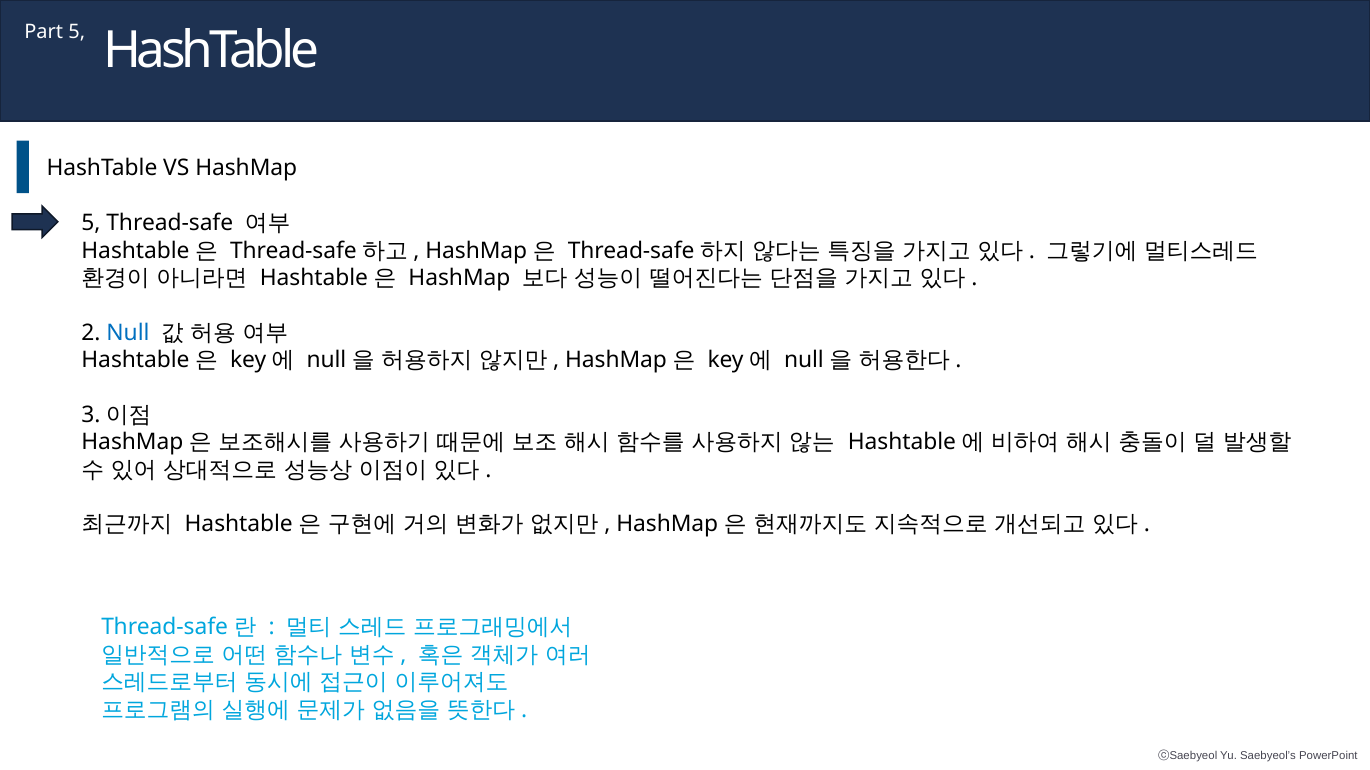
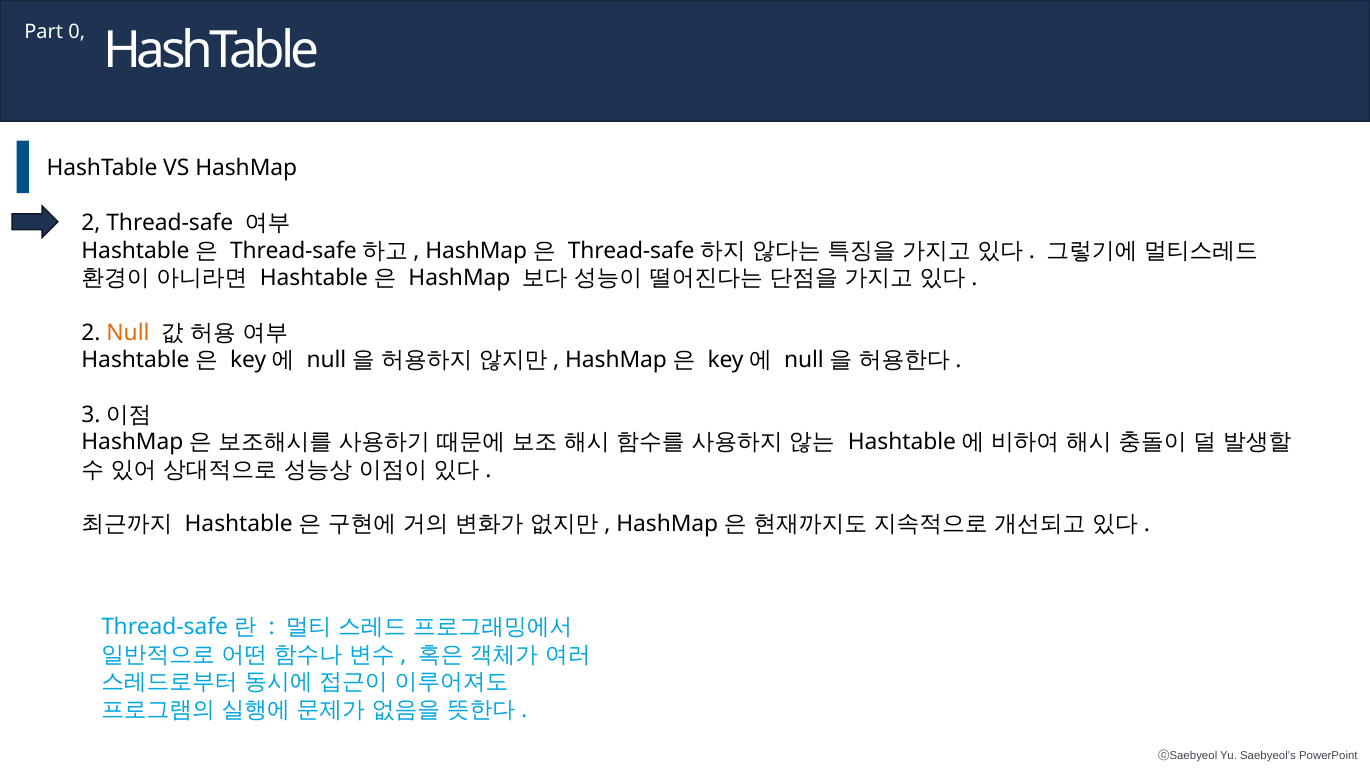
Part 5: 5 -> 0
5 at (91, 224): 5 -> 2
Null colour: blue -> orange
